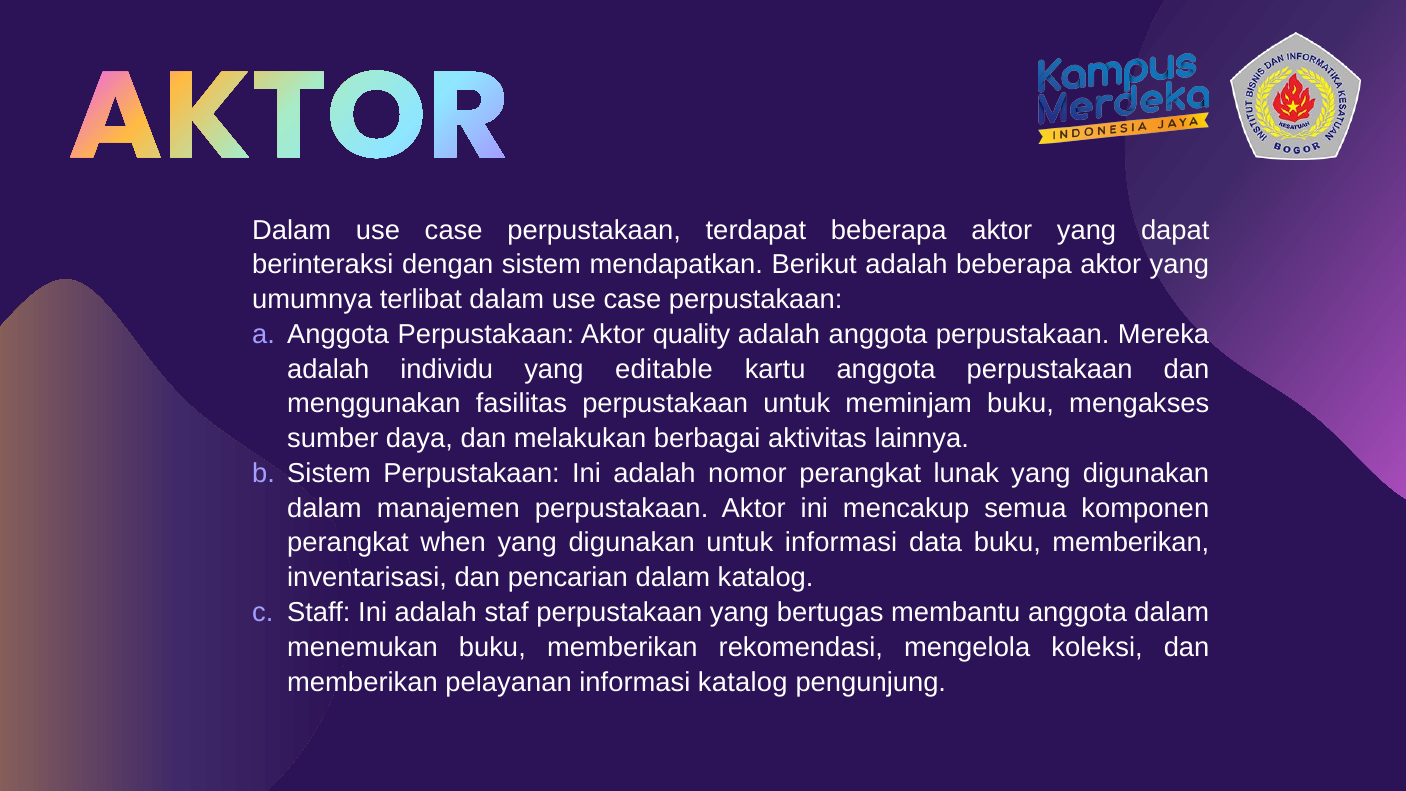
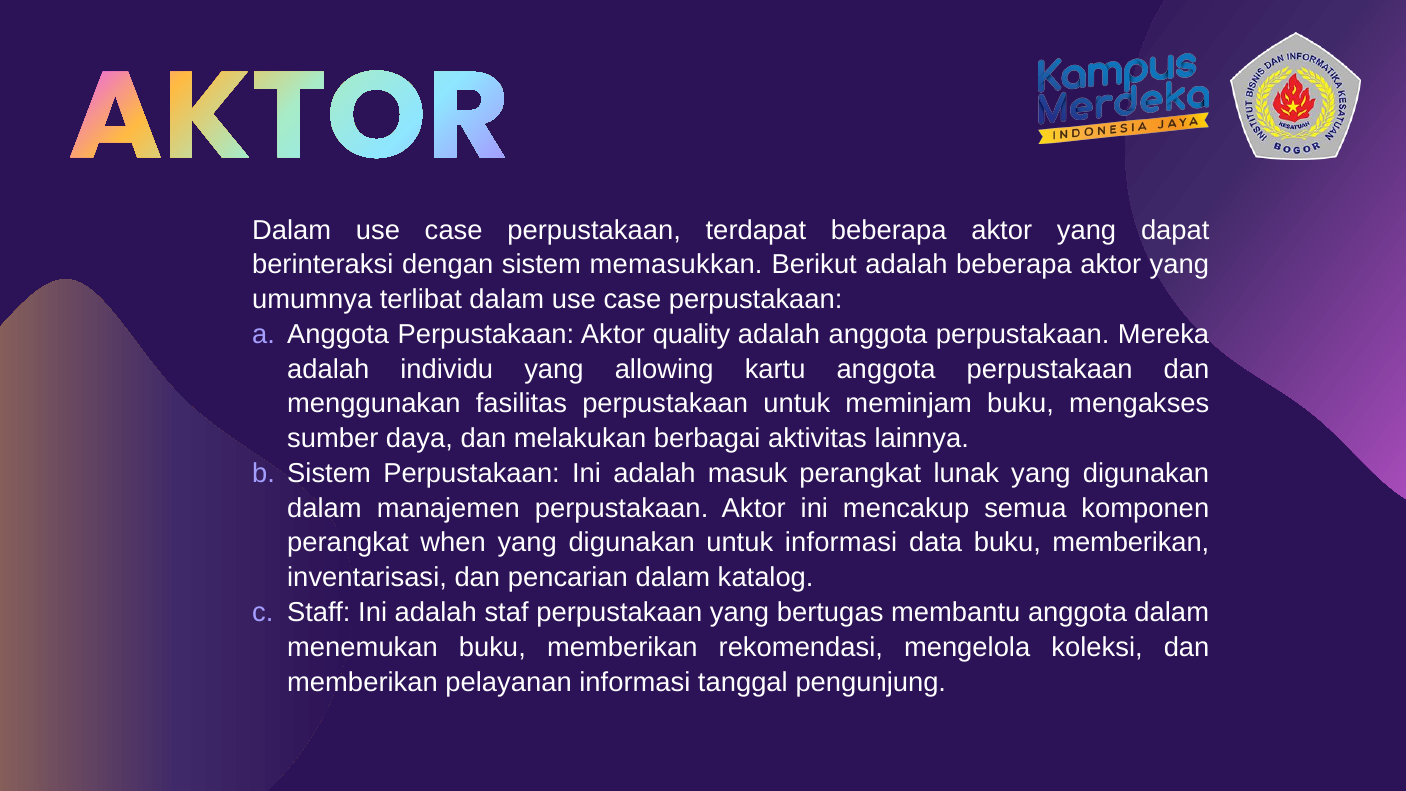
mendapatkan: mendapatkan -> memasukkan
editable: editable -> allowing
nomor: nomor -> masuk
informasi katalog: katalog -> tanggal
